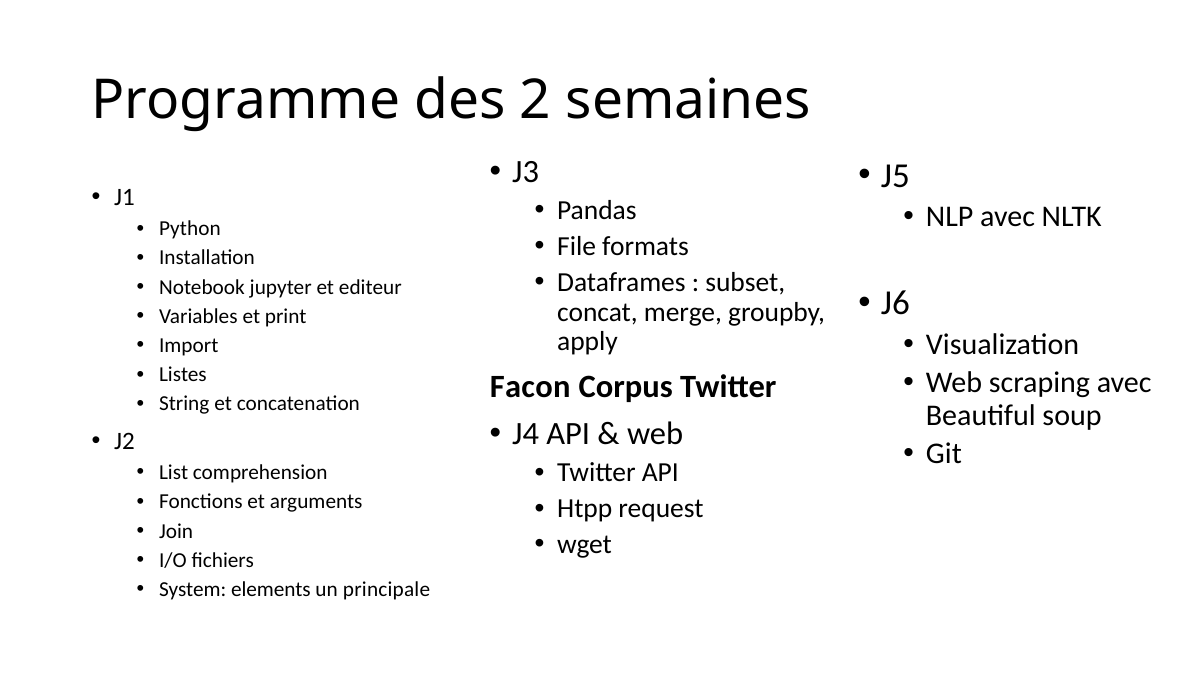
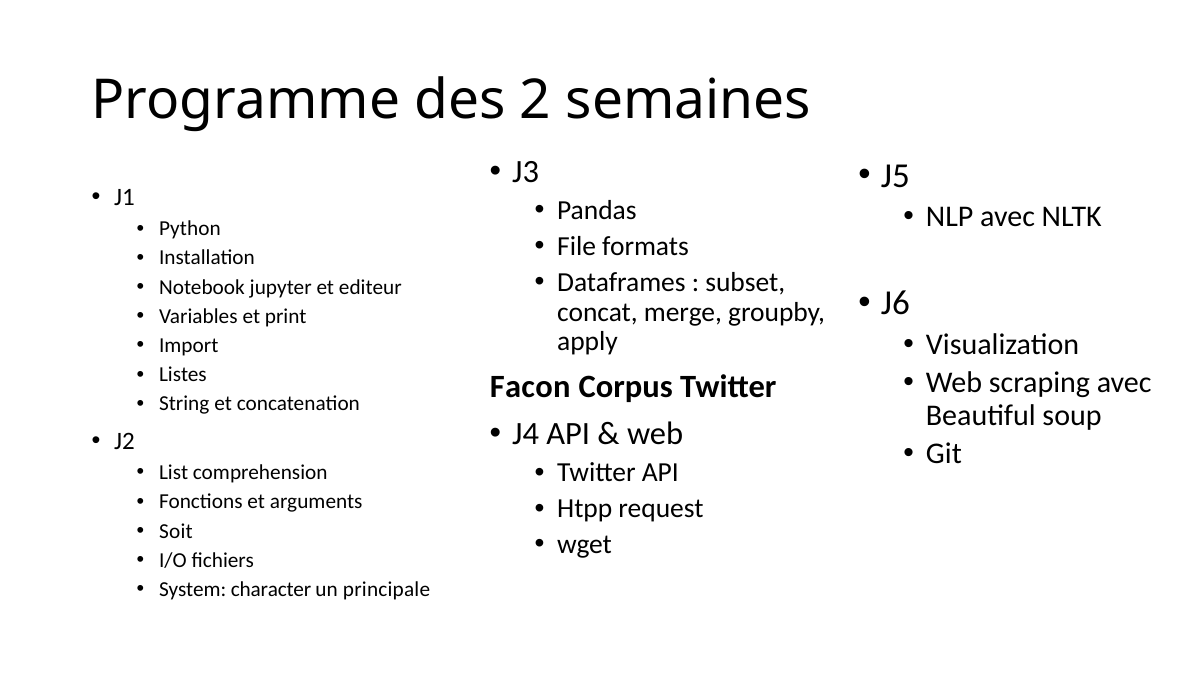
Join: Join -> Soit
elements: elements -> character
